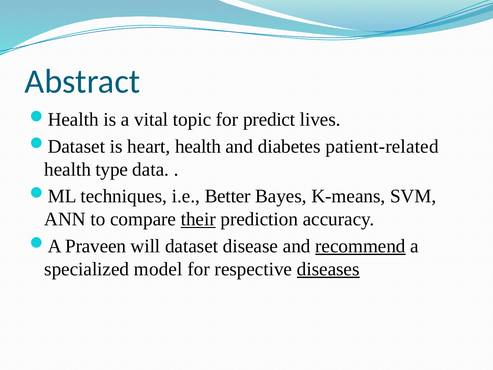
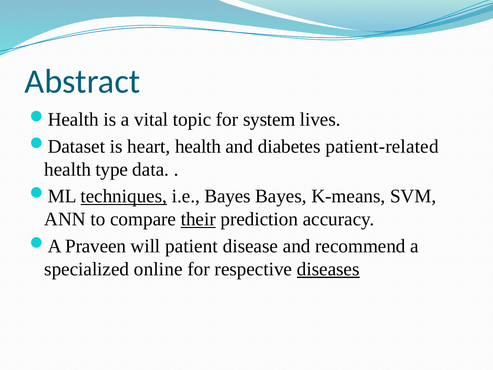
predict: predict -> system
techniques underline: none -> present
i.e Better: Better -> Bayes
dataset: dataset -> patient
recommend underline: present -> none
model: model -> online
